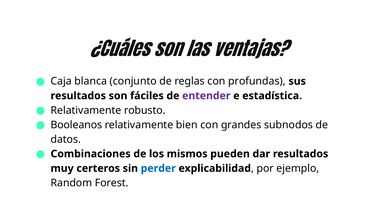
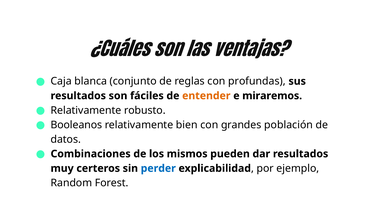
entender colour: purple -> orange
estadística: estadística -> miraremos
subnodos: subnodos -> población
